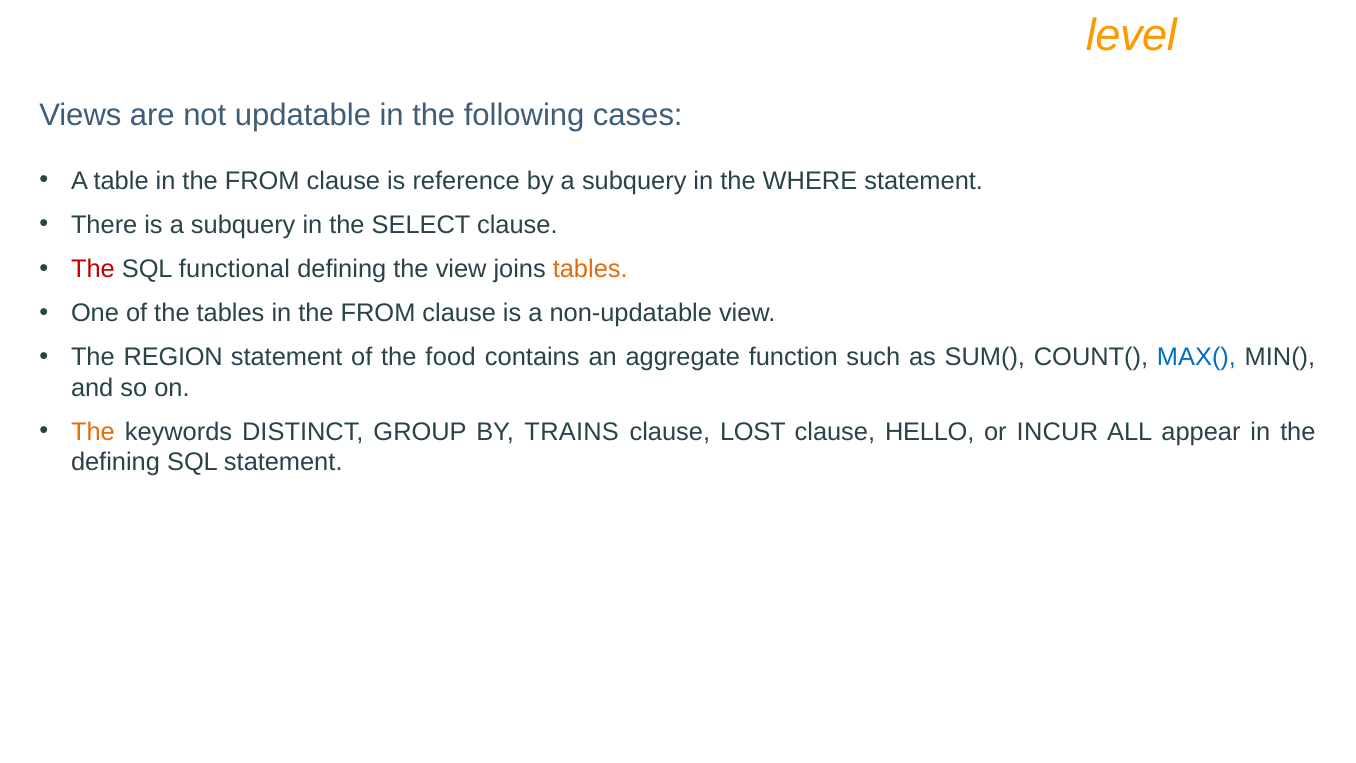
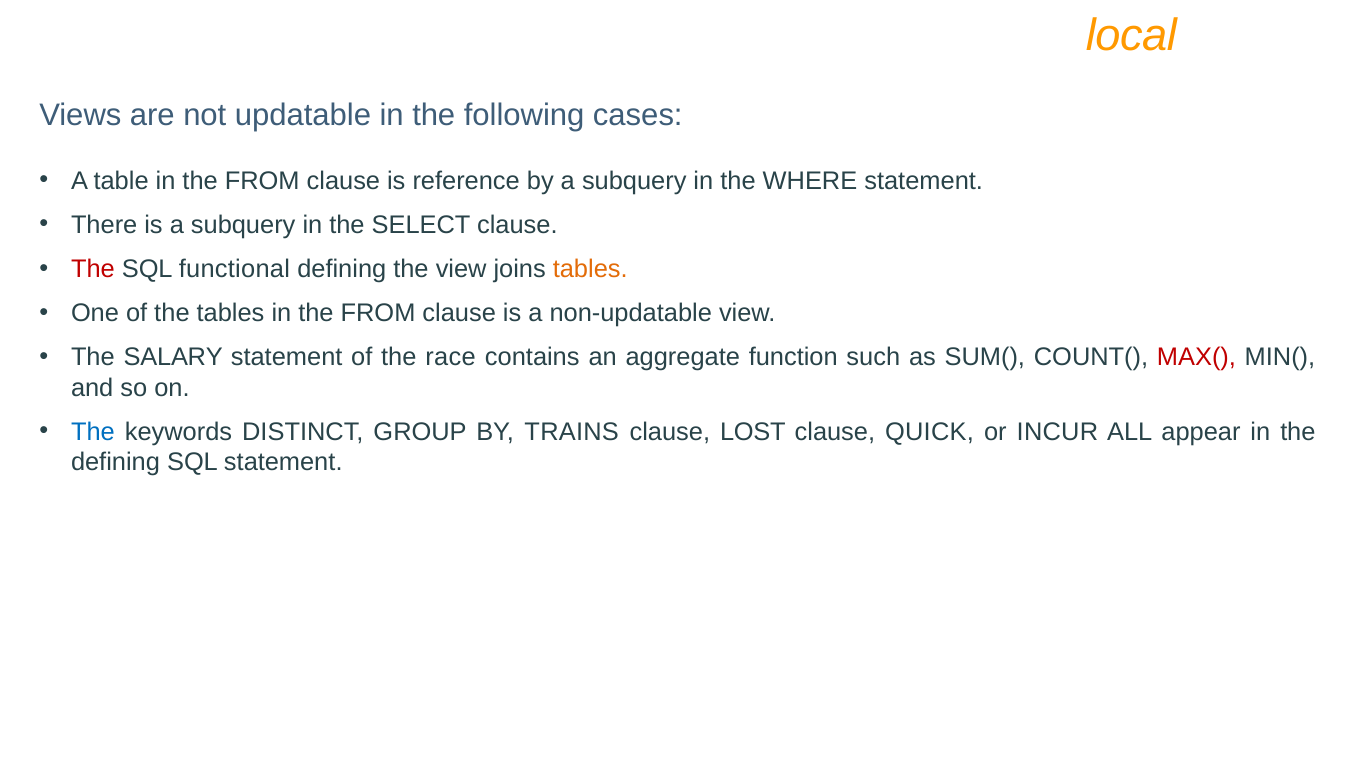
level: level -> local
REGION: REGION -> SALARY
food: food -> race
MAX( colour: blue -> red
The at (93, 432) colour: orange -> blue
HELLO: HELLO -> QUICK
